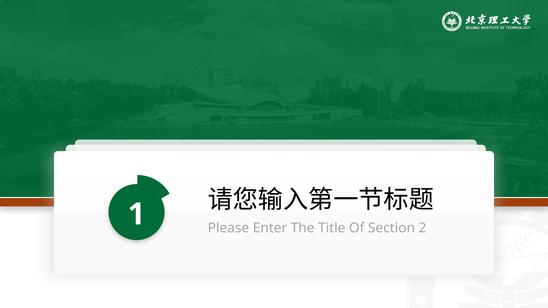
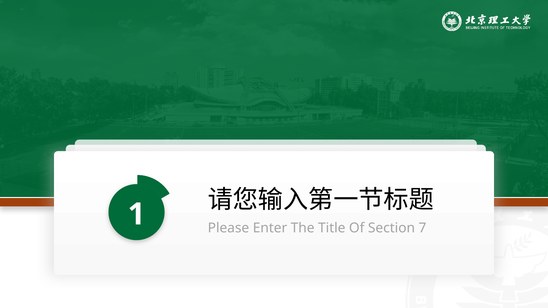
2: 2 -> 7
